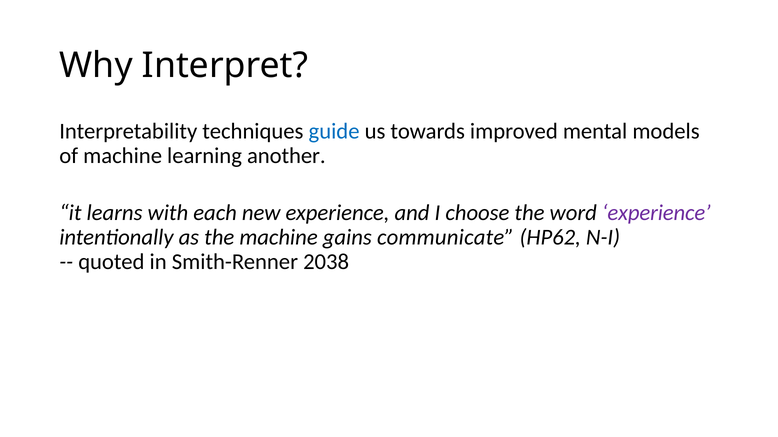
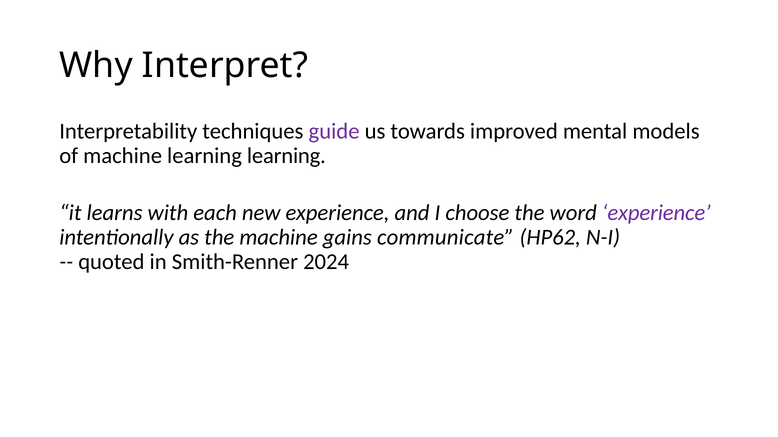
guide colour: blue -> purple
learning another: another -> learning
2038: 2038 -> 2024
